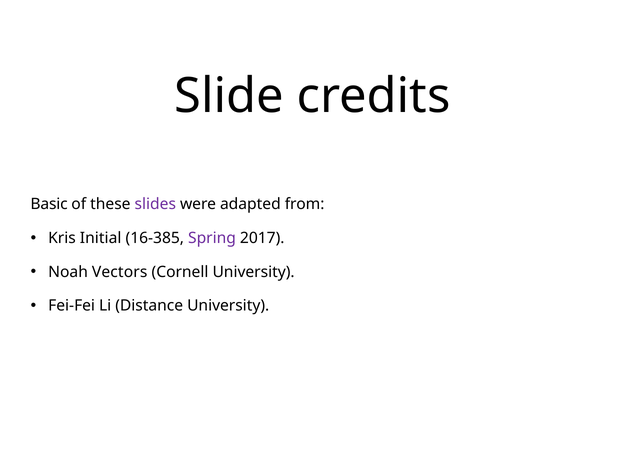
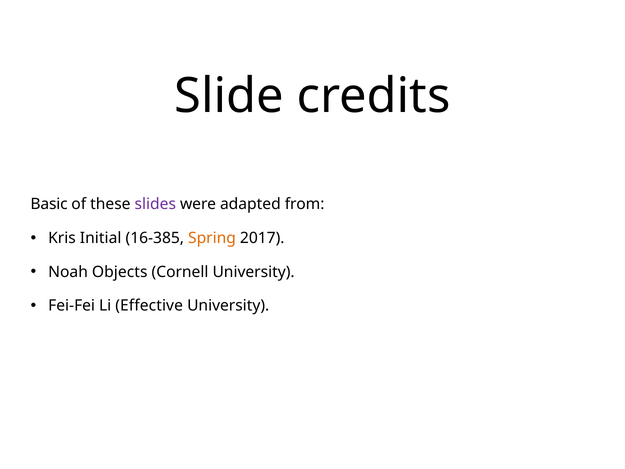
Spring colour: purple -> orange
Vectors: Vectors -> Objects
Distance: Distance -> Effective
